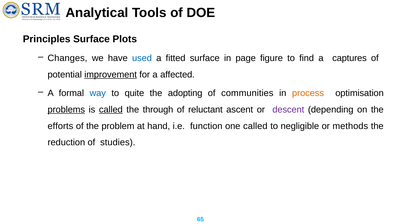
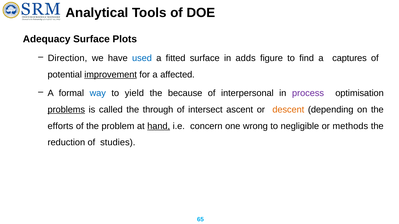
Principles: Principles -> Adequacy
Changes: Changes -> Direction
page: page -> adds
quite: quite -> yield
adopting: adopting -> because
communities: communities -> interpersonal
process colour: orange -> purple
called at (111, 110) underline: present -> none
reluctant: reluctant -> intersect
descent colour: purple -> orange
hand underline: none -> present
function: function -> concern
one called: called -> wrong
